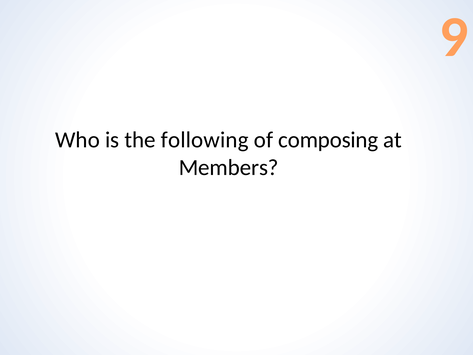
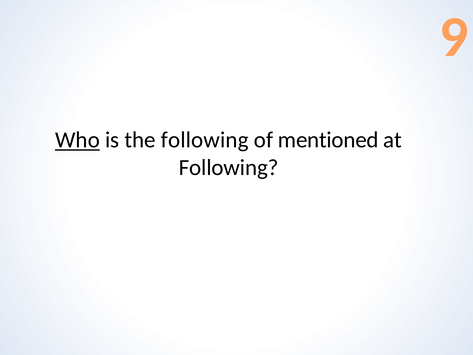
Who underline: none -> present
composing: composing -> mentioned
Members at (229, 168): Members -> Following
